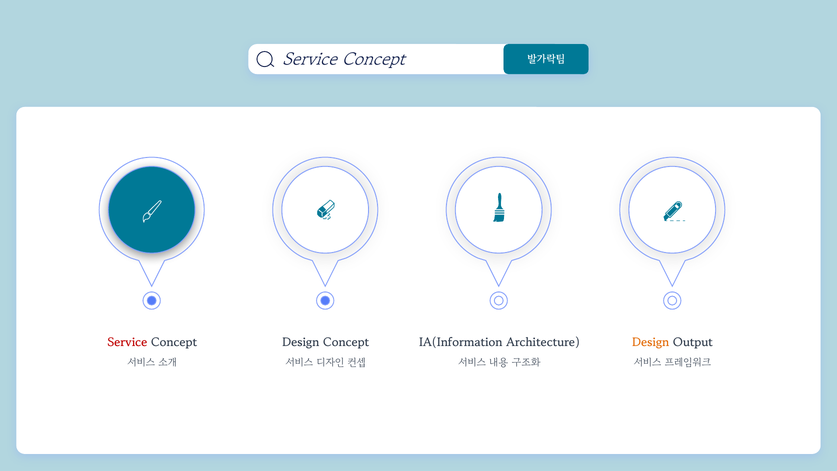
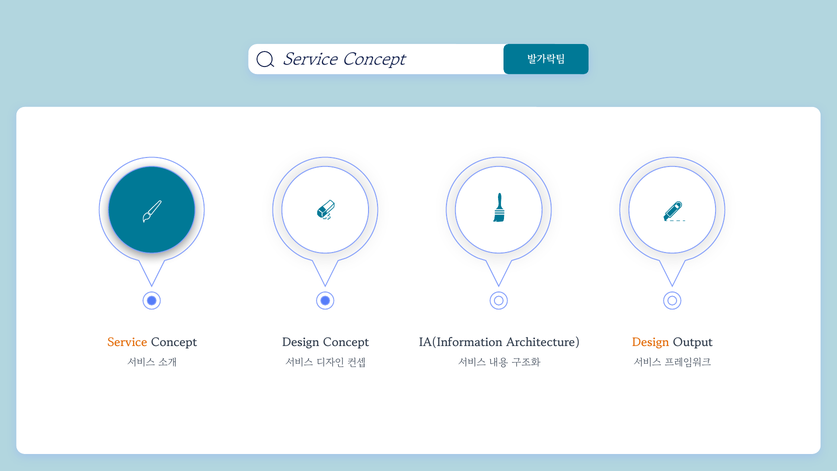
Service at (127, 343) colour: red -> orange
